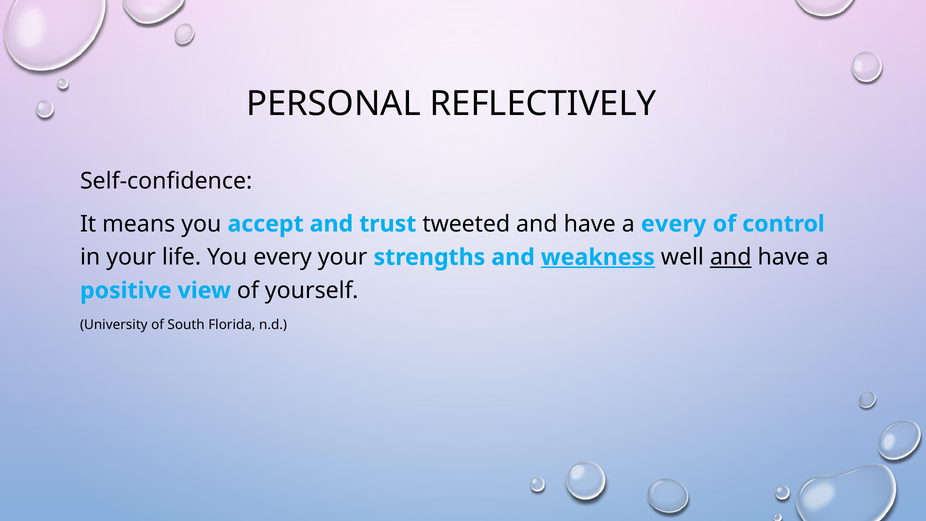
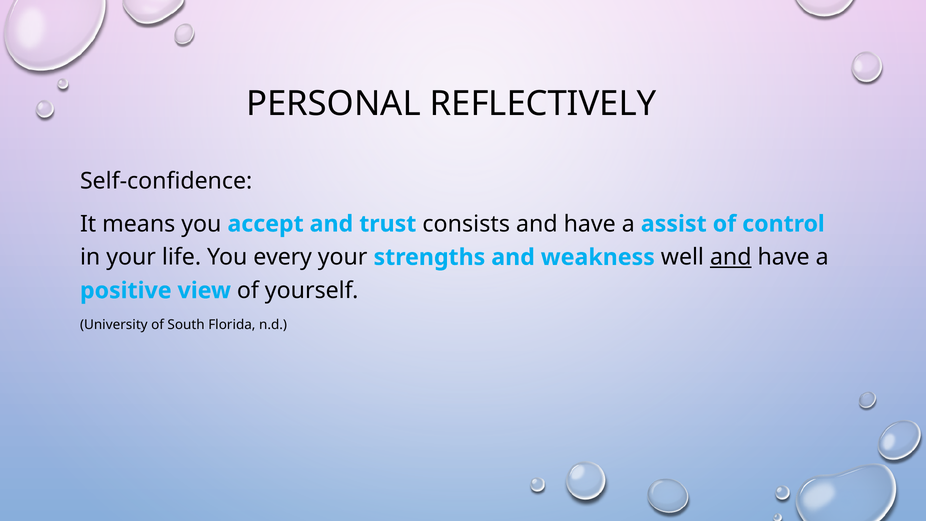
tweeted: tweeted -> consists
a every: every -> assist
weakness underline: present -> none
